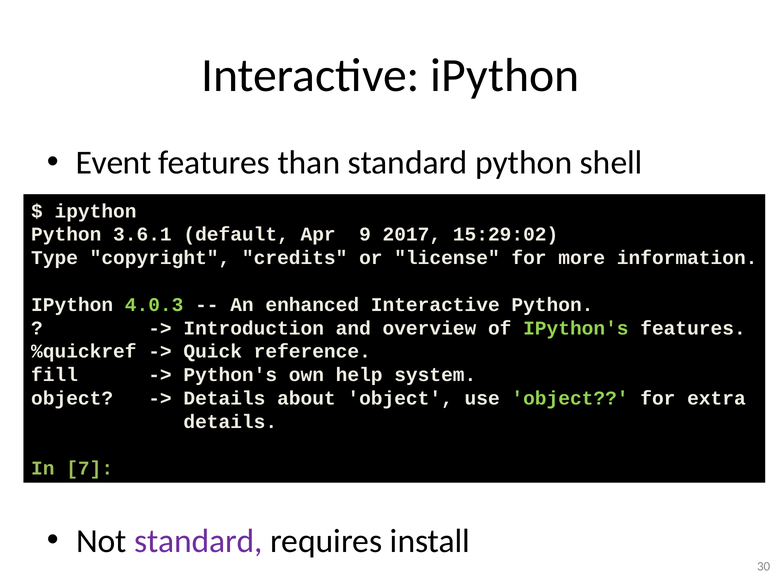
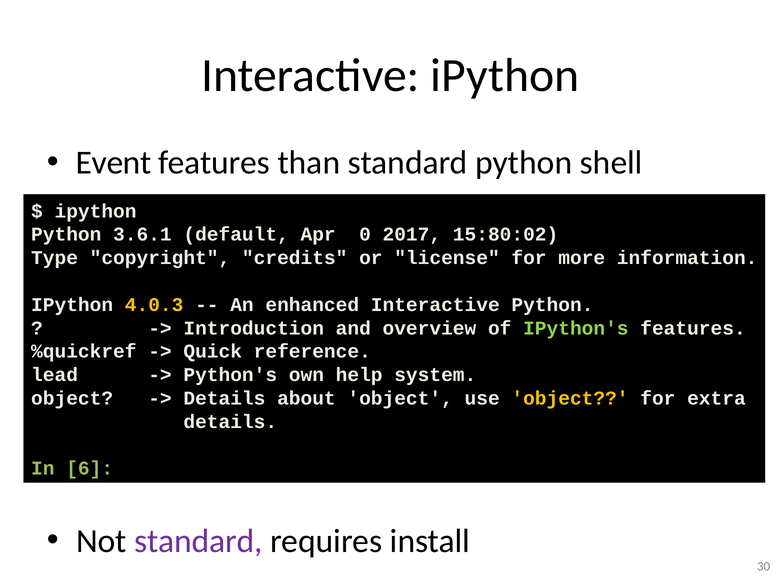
9: 9 -> 0
15:29:02: 15:29:02 -> 15:80:02
4.0.3 colour: light green -> yellow
fill: fill -> lead
object at (570, 399) colour: light green -> yellow
7: 7 -> 6
